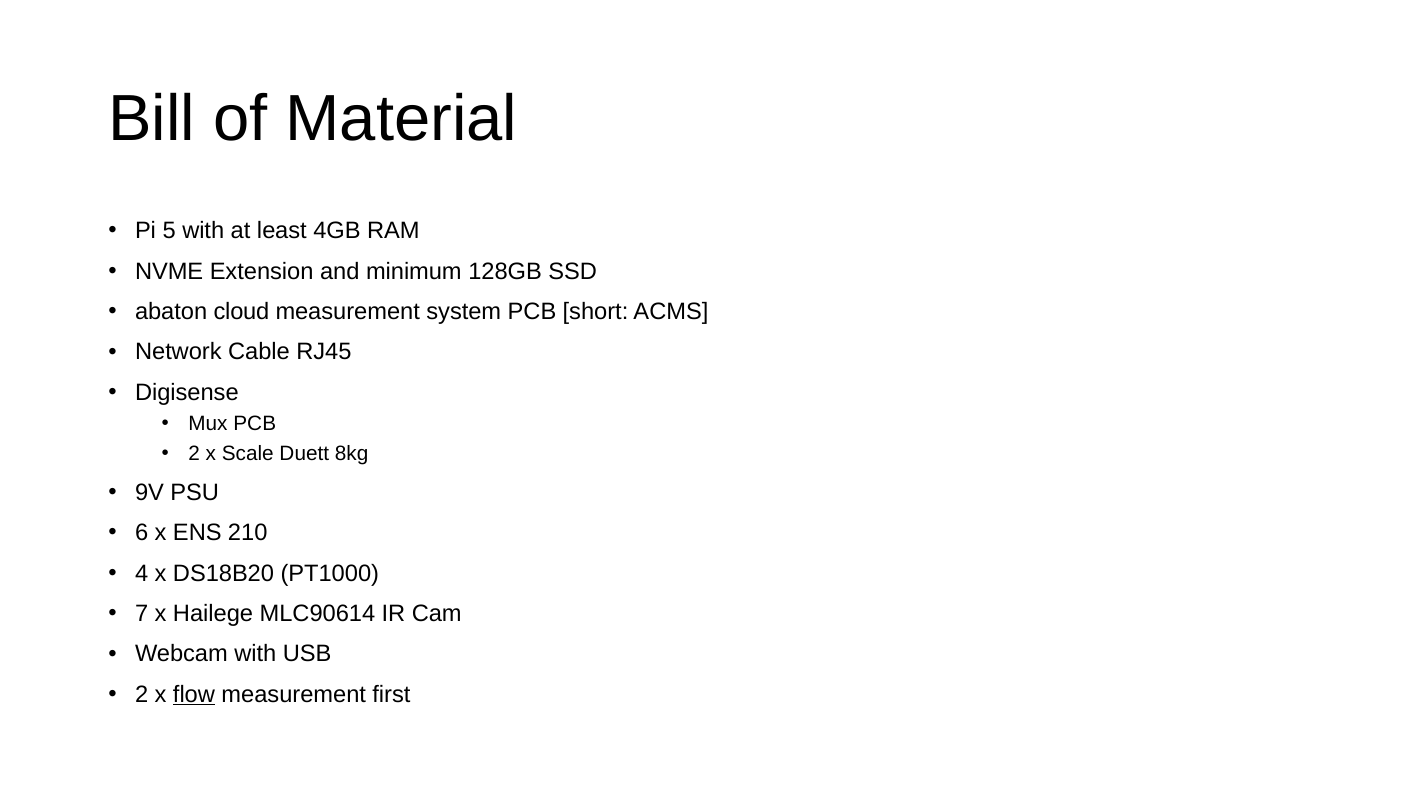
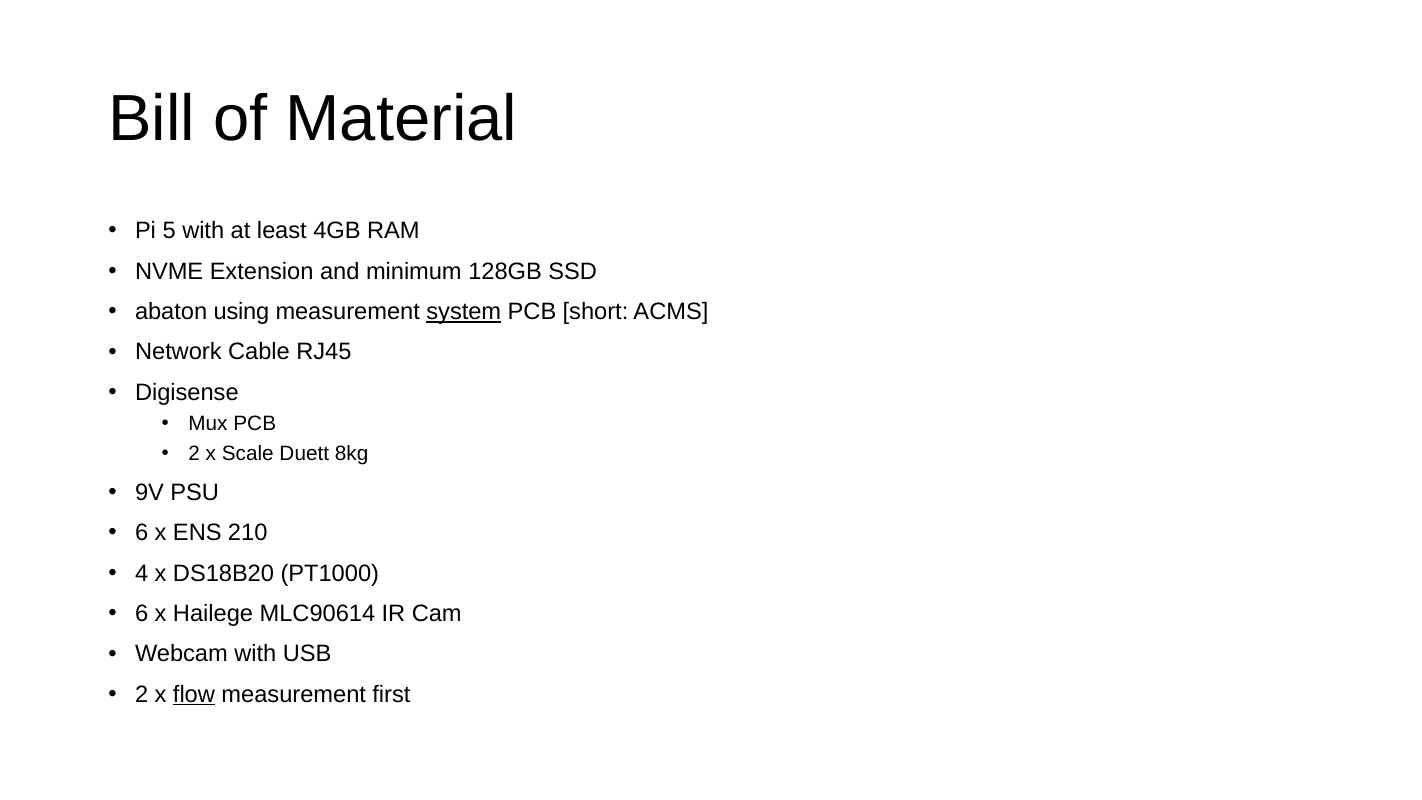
cloud: cloud -> using
system underline: none -> present
7 at (142, 614): 7 -> 6
